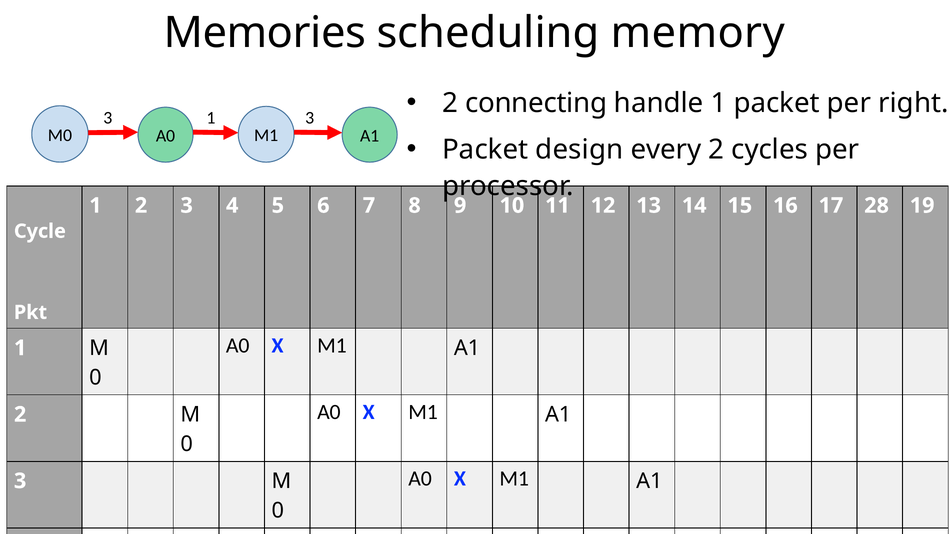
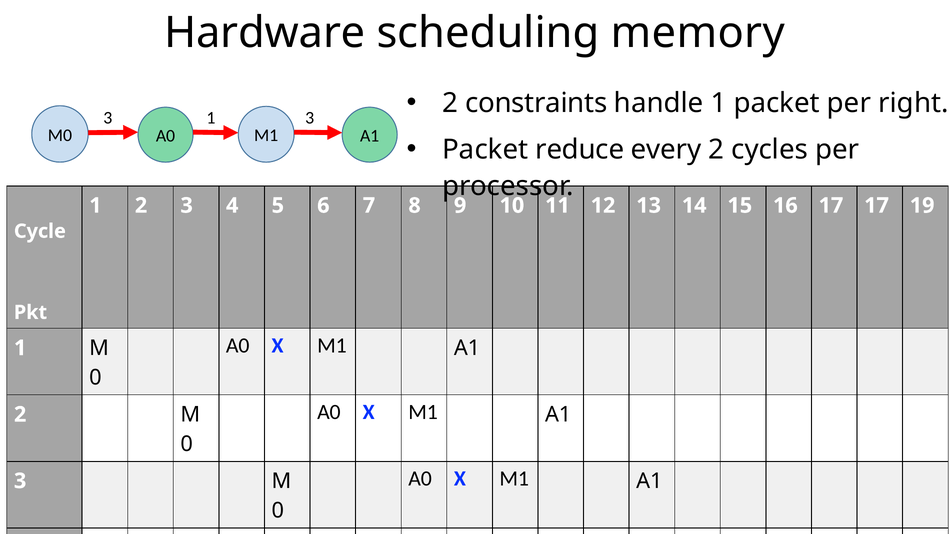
Memories: Memories -> Hardware
connecting: connecting -> constraints
design: design -> reduce
17 28: 28 -> 17
